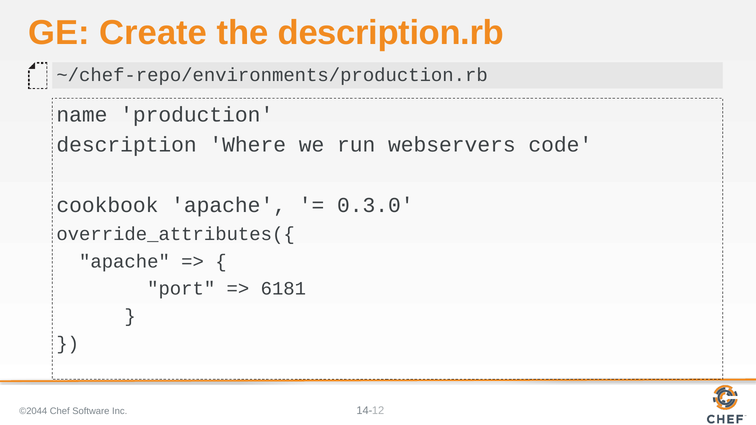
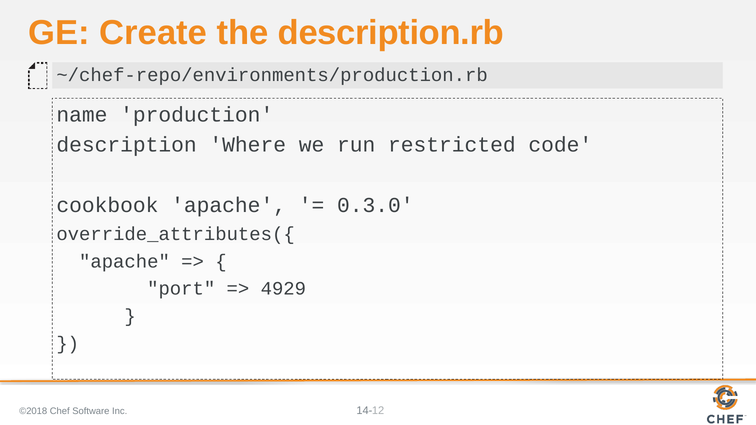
webservers: webservers -> restricted
6181: 6181 -> 4929
©2044: ©2044 -> ©2018
